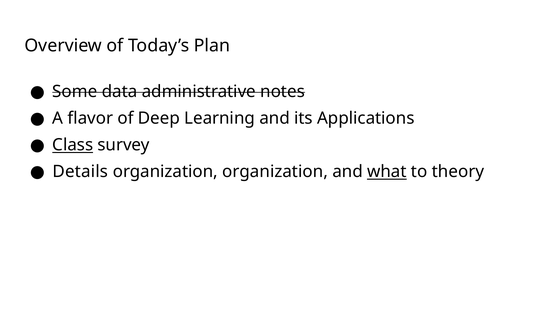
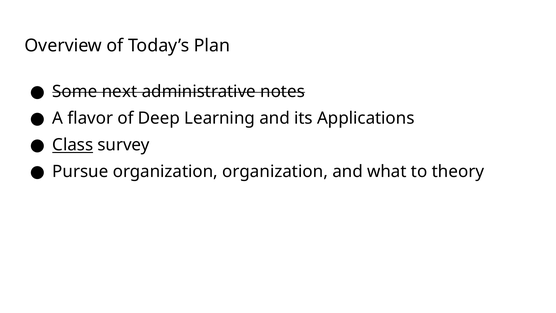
data: data -> next
Details: Details -> Pursue
what underline: present -> none
